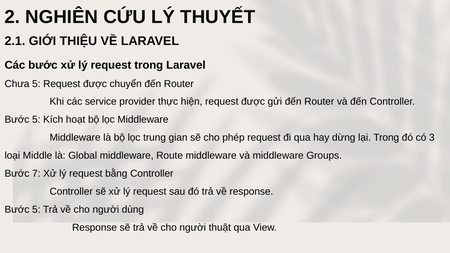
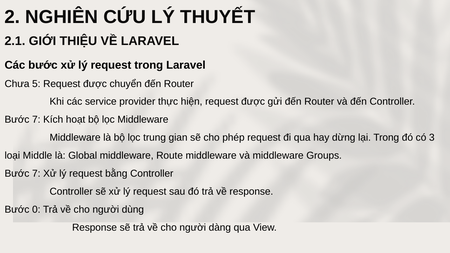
5 at (36, 120): 5 -> 7
5 at (36, 210): 5 -> 0
thuật: thuật -> dàng
